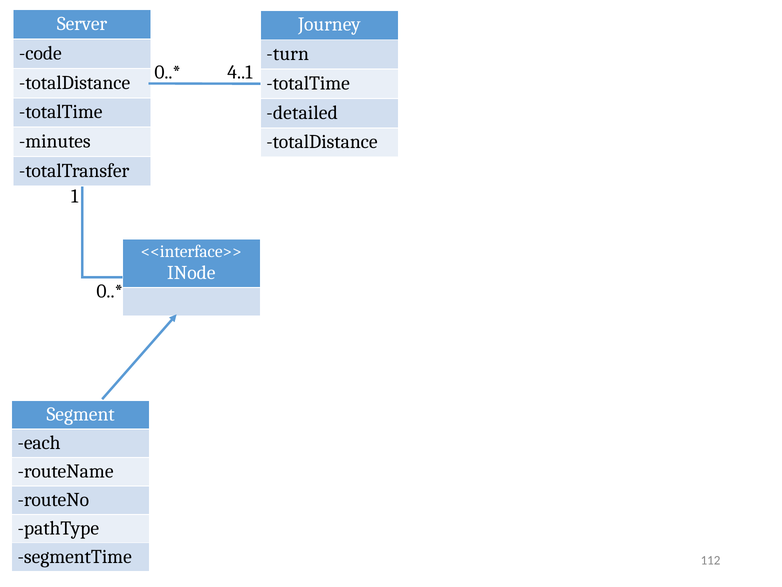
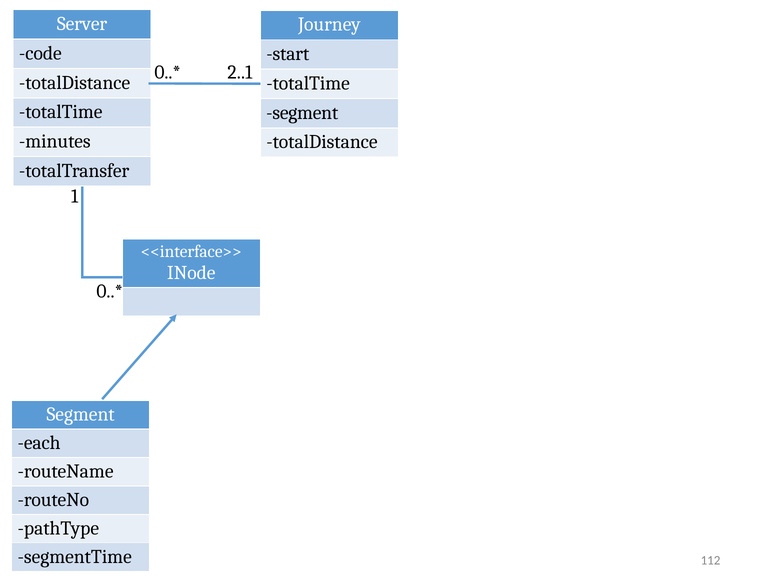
turn: turn -> start
4..1: 4..1 -> 2..1
detailed at (302, 112): detailed -> segment
